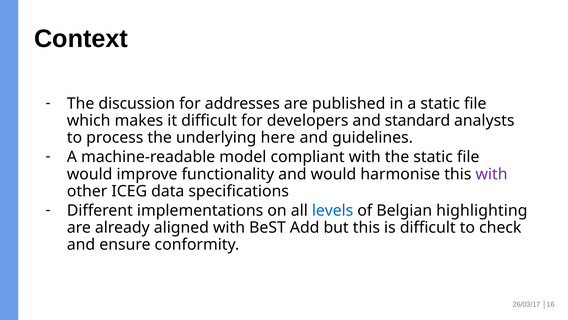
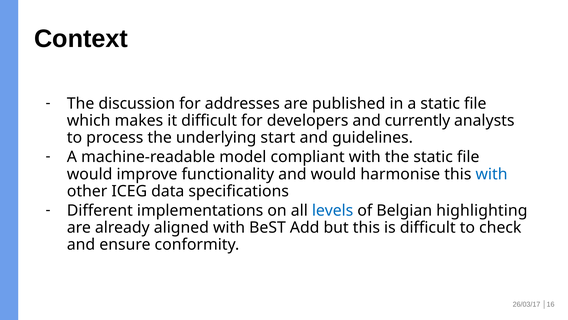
standard: standard -> currently
here: here -> start
with at (492, 174) colour: purple -> blue
